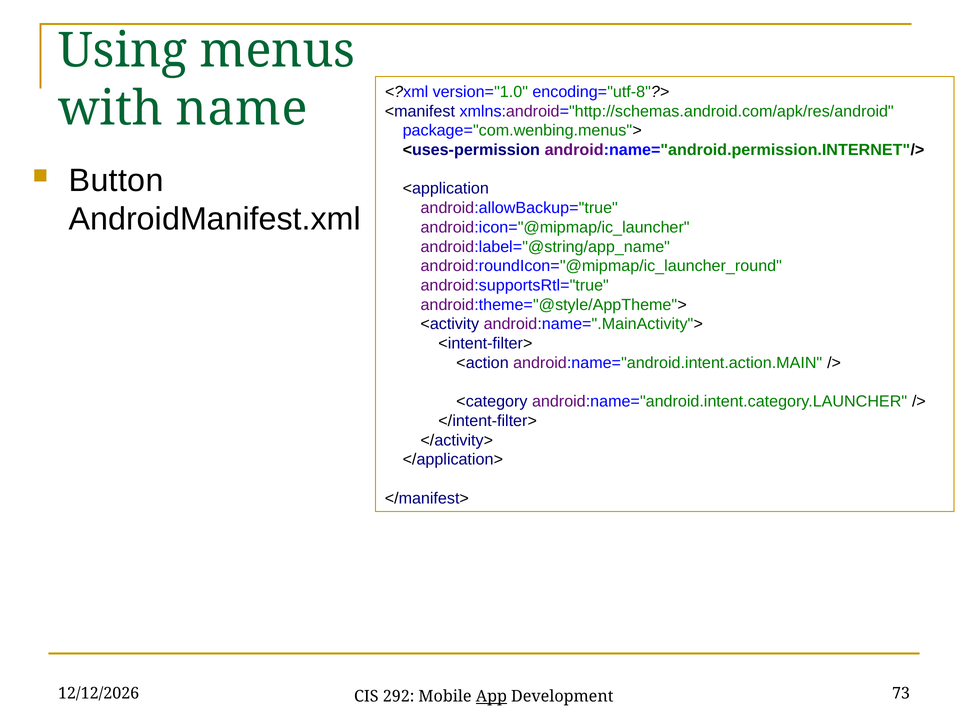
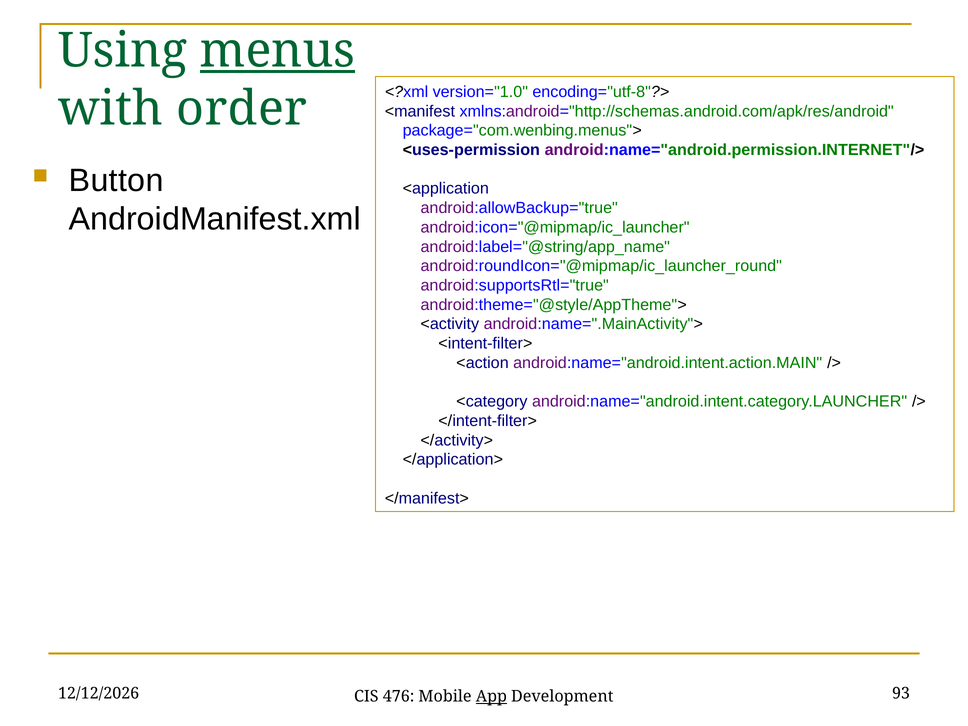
menus underline: none -> present
name: name -> order
292: 292 -> 476
73: 73 -> 93
